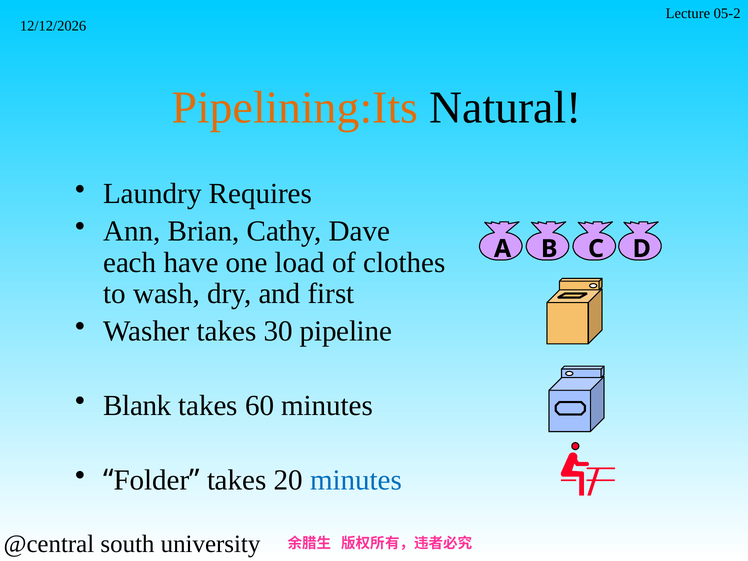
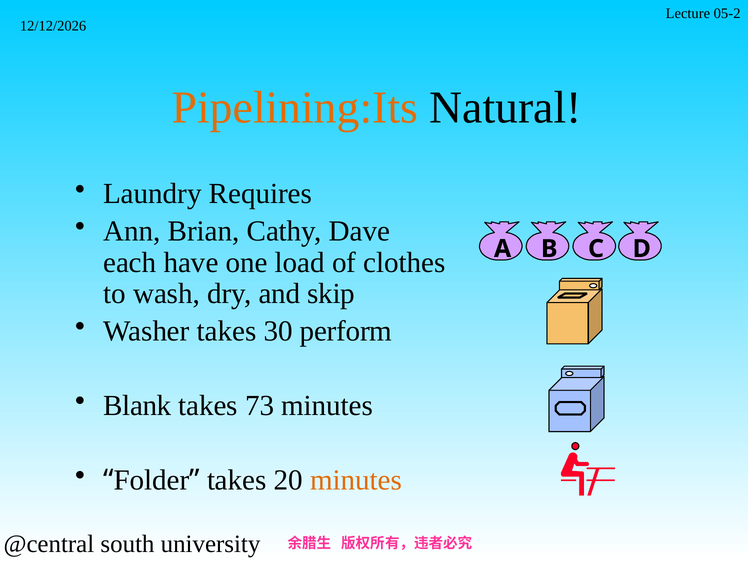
first: first -> skip
pipeline: pipeline -> perform
60: 60 -> 73
minutes at (356, 480) colour: blue -> orange
